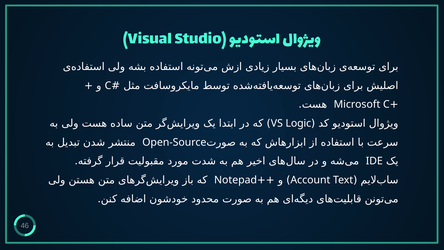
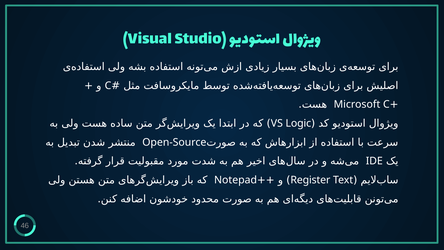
Account: Account -> Register
